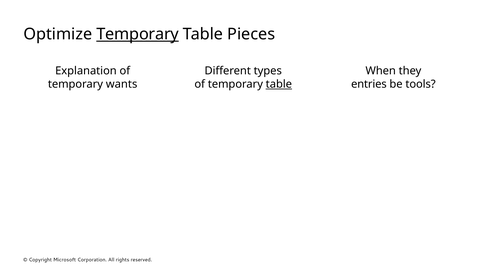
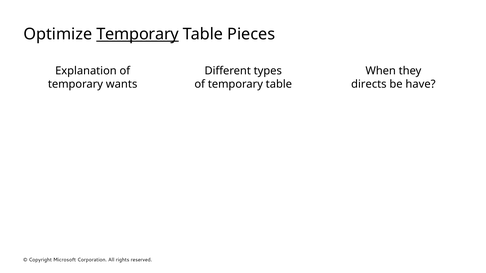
table at (279, 84) underline: present -> none
entries: entries -> directs
tools: tools -> have
